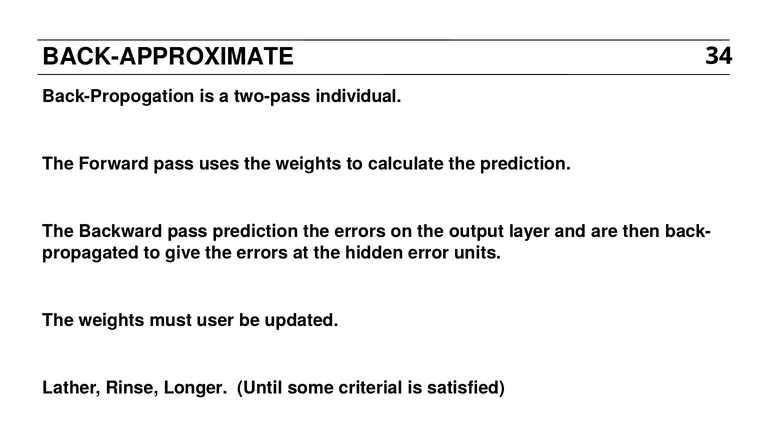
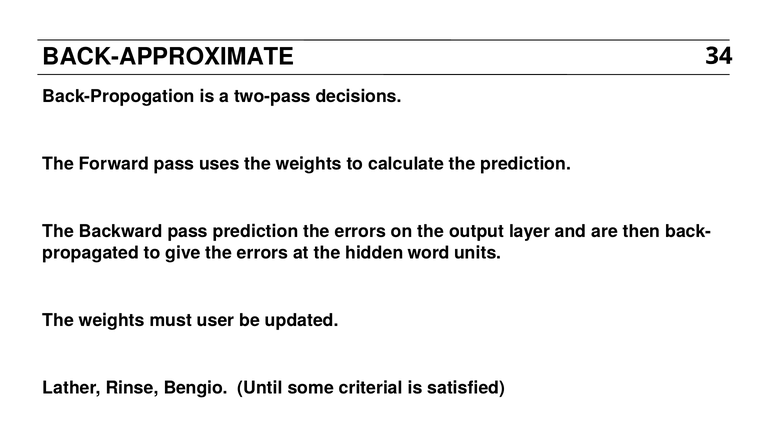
individual: individual -> decisions
error: error -> word
Longer: Longer -> Bengio
